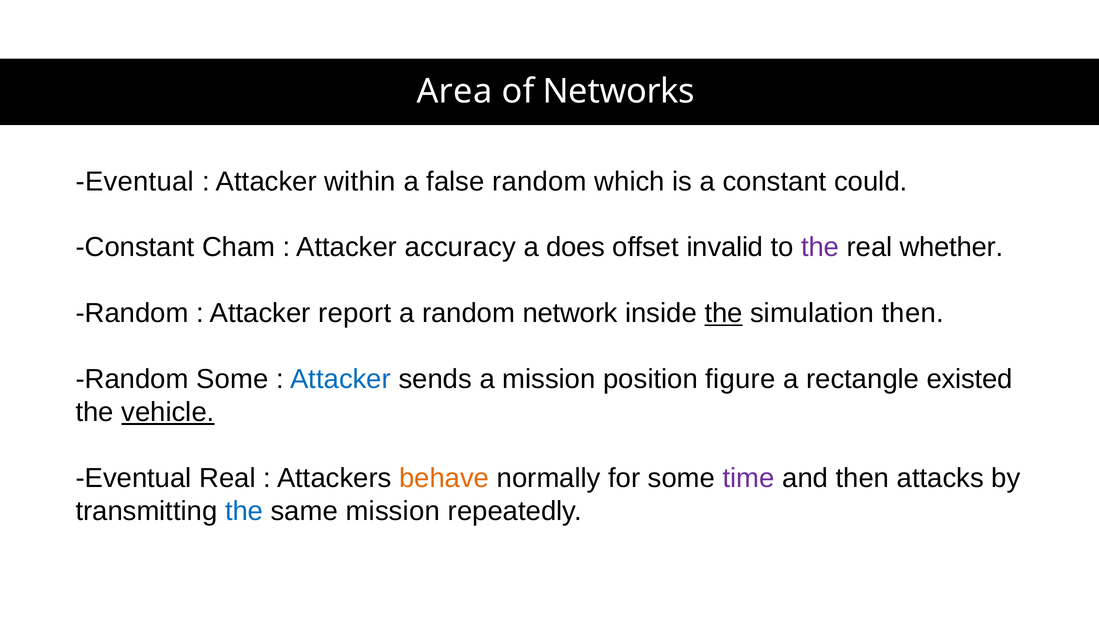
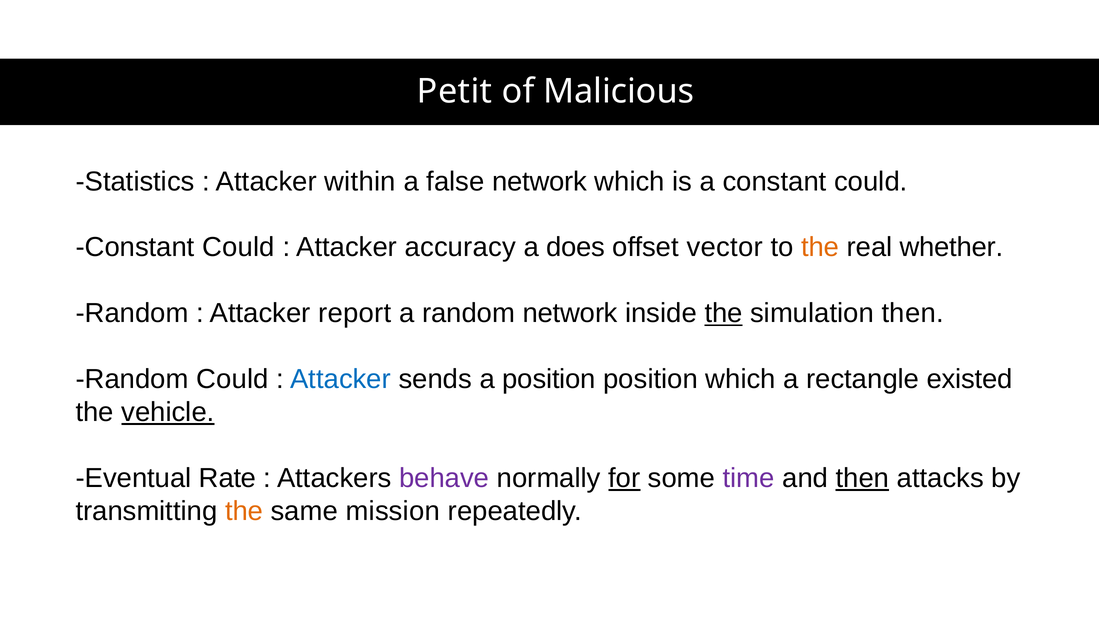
Area: Area -> Petit
Networks: Networks -> Malicious
Eventual at (135, 182): Eventual -> Statistics
false random: random -> network
Cham at (239, 247): Cham -> Could
invalid: invalid -> vector
the at (820, 247) colour: purple -> orange
Random Some: Some -> Could
a mission: mission -> position
position figure: figure -> which
Eventual Real: Real -> Rate
behave colour: orange -> purple
for underline: none -> present
then at (862, 478) underline: none -> present
the at (244, 511) colour: blue -> orange
